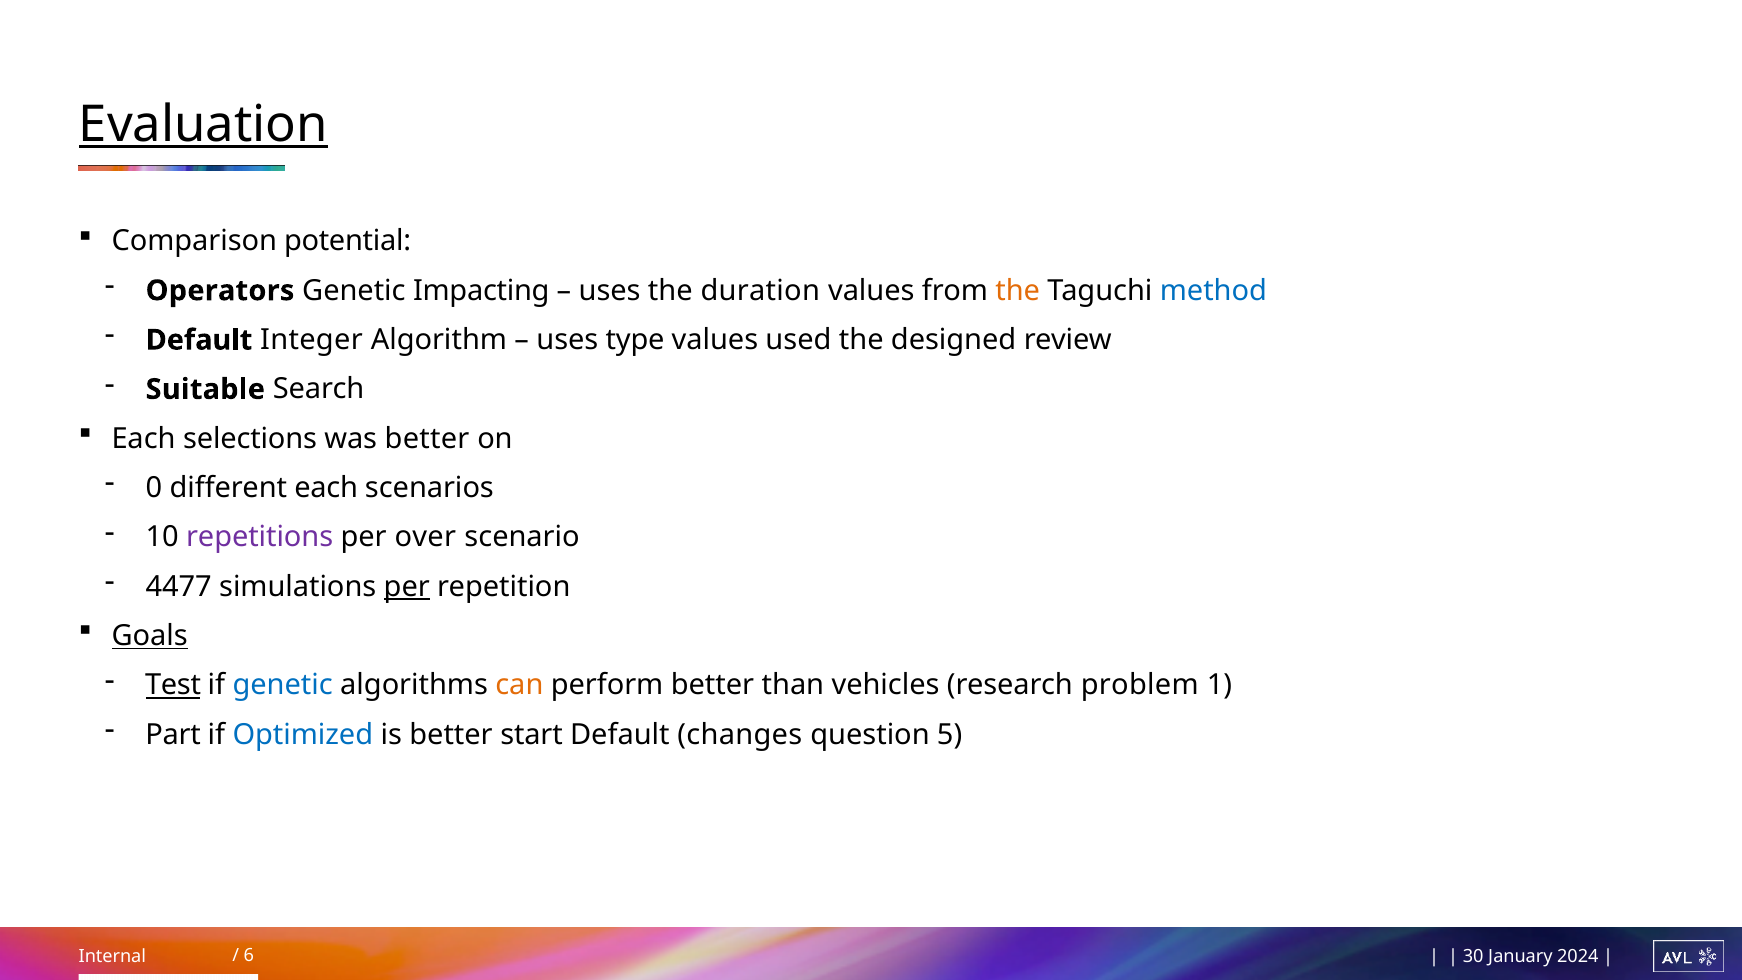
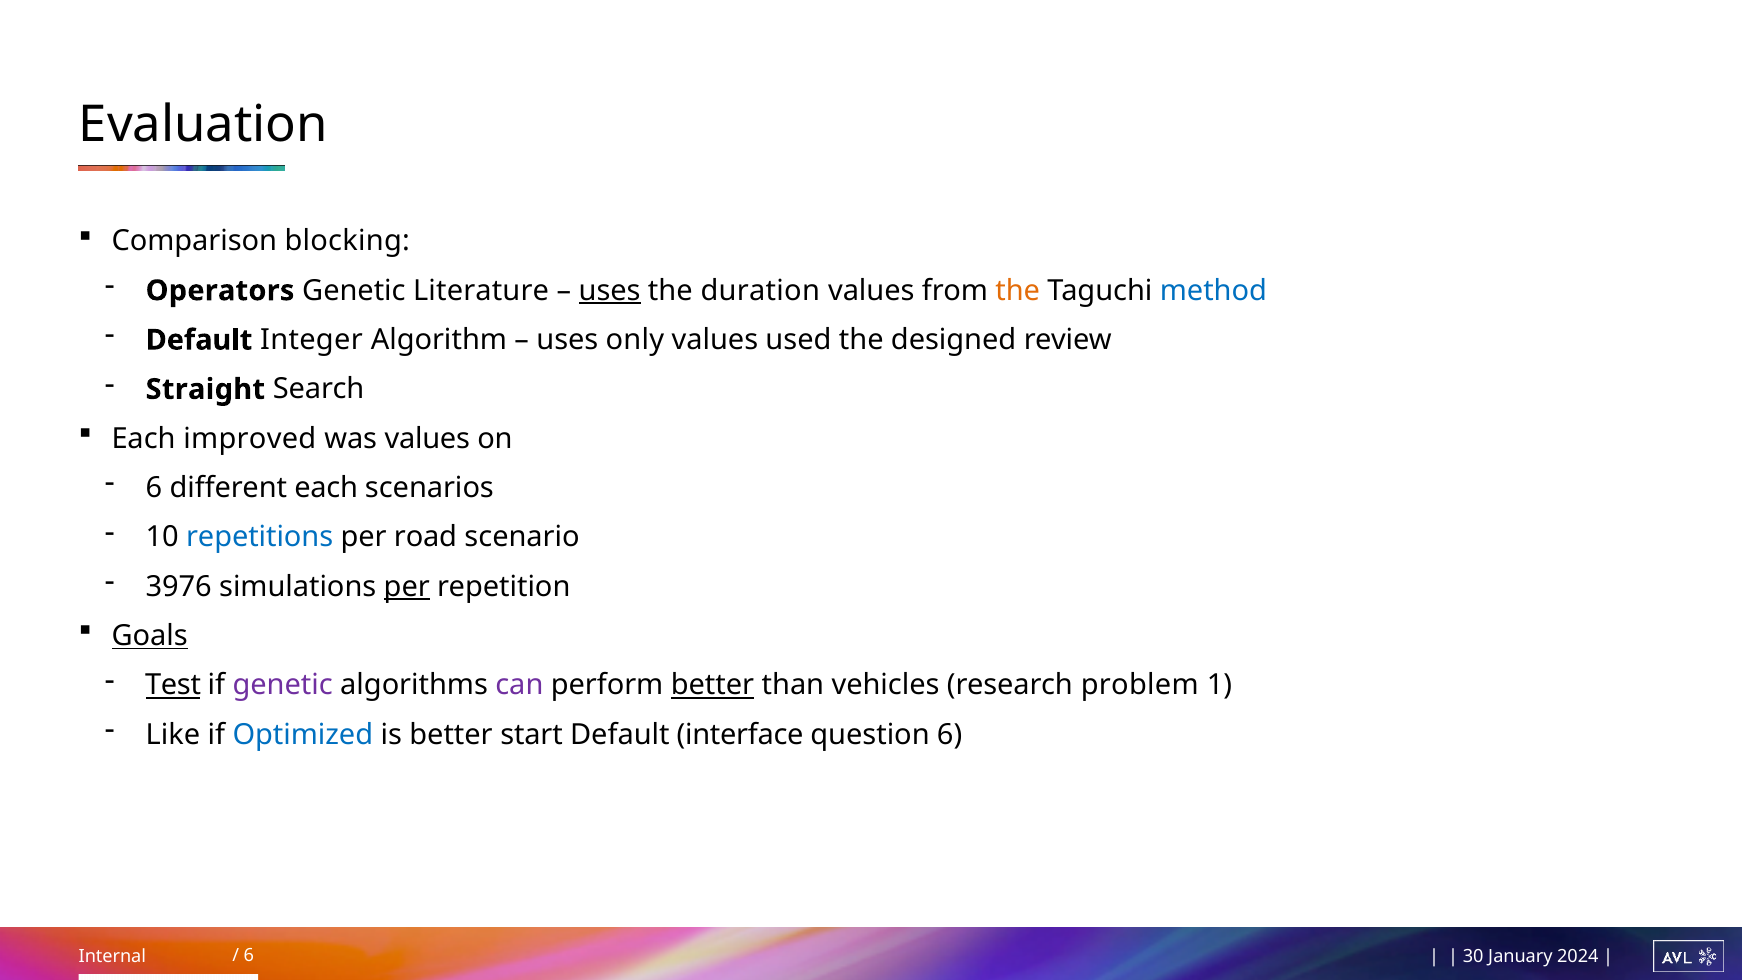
Evaluation underline: present -> none
potential: potential -> blocking
Impacting: Impacting -> Literature
uses at (610, 291) underline: none -> present
type: type -> only
Suitable: Suitable -> Straight
selections: selections -> improved
was better: better -> values
0 at (154, 488): 0 -> 6
repetitions colour: purple -> blue
over: over -> road
4477: 4477 -> 3976
genetic at (283, 685) colour: blue -> purple
can colour: orange -> purple
better at (713, 685) underline: none -> present
Part: Part -> Like
changes: changes -> interface
question 5: 5 -> 6
